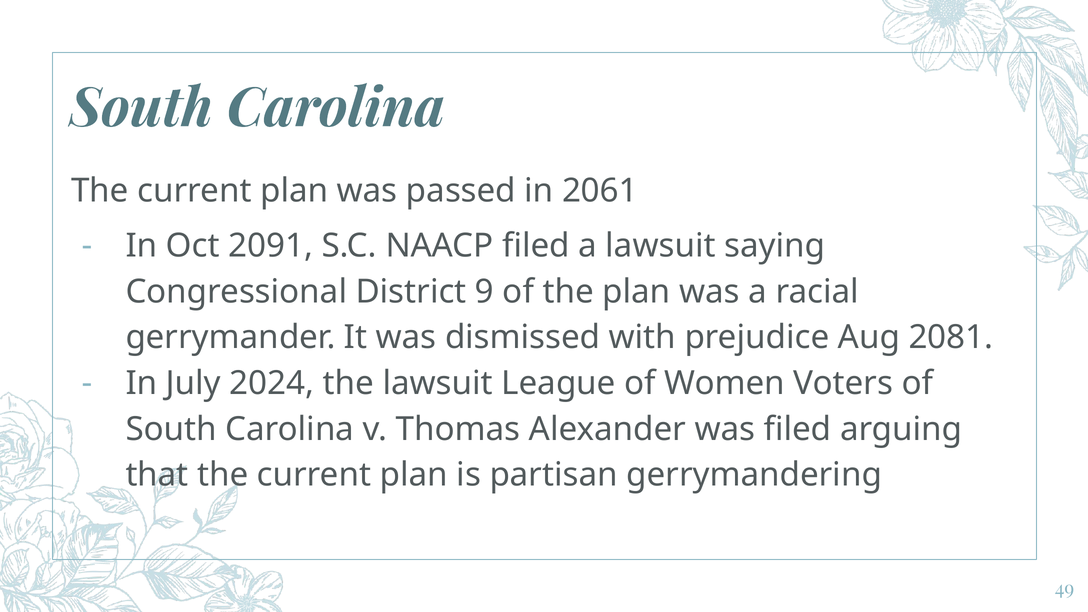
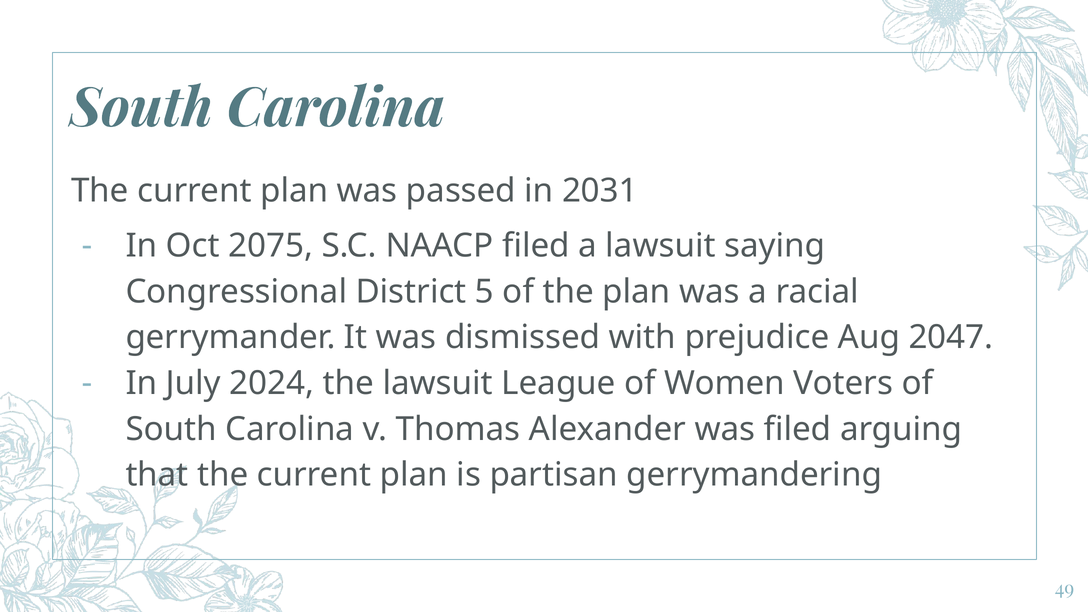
2061: 2061 -> 2031
2091: 2091 -> 2075
9: 9 -> 5
2081: 2081 -> 2047
